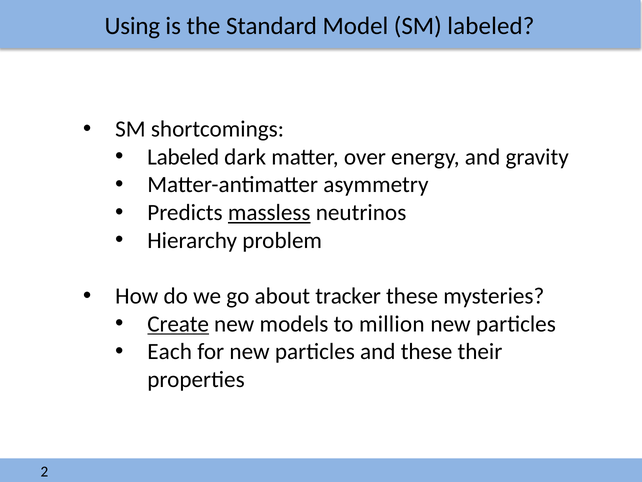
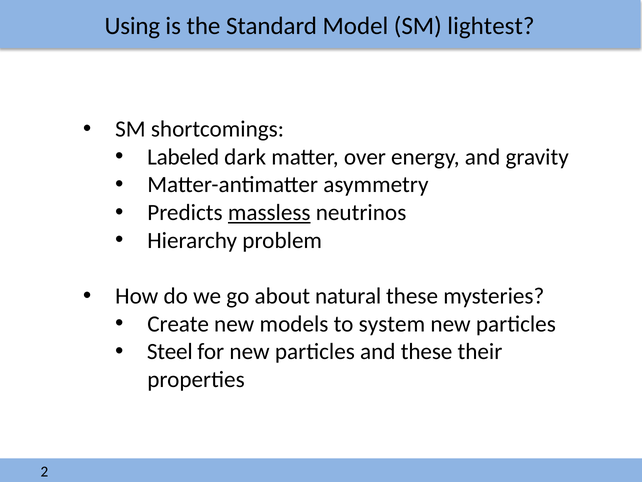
SM labeled: labeled -> lightest
tracker: tracker -> natural
Create underline: present -> none
million: million -> system
Each: Each -> Steel
